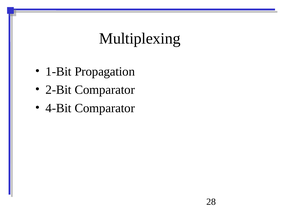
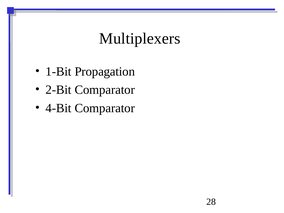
Multiplexing: Multiplexing -> Multiplexers
